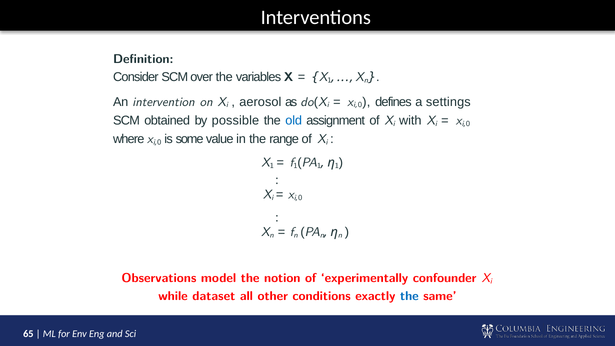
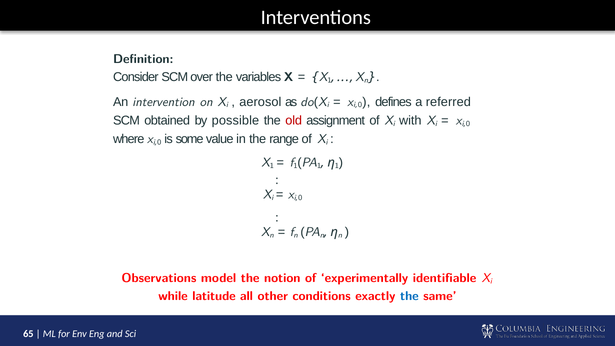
settings: settings -> referred
old colour: blue -> red
confounder: confounder -> identifiable
dataset: dataset -> latitude
